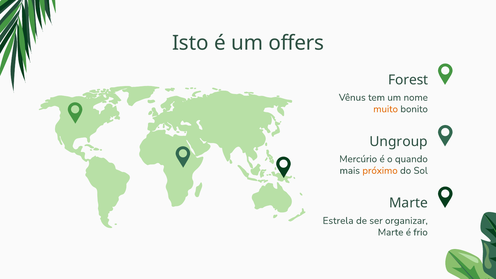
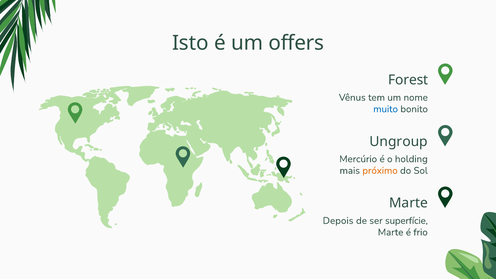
muito colour: orange -> blue
quando: quando -> holding
Estrela: Estrela -> Depois
organizar: organizar -> superfície
